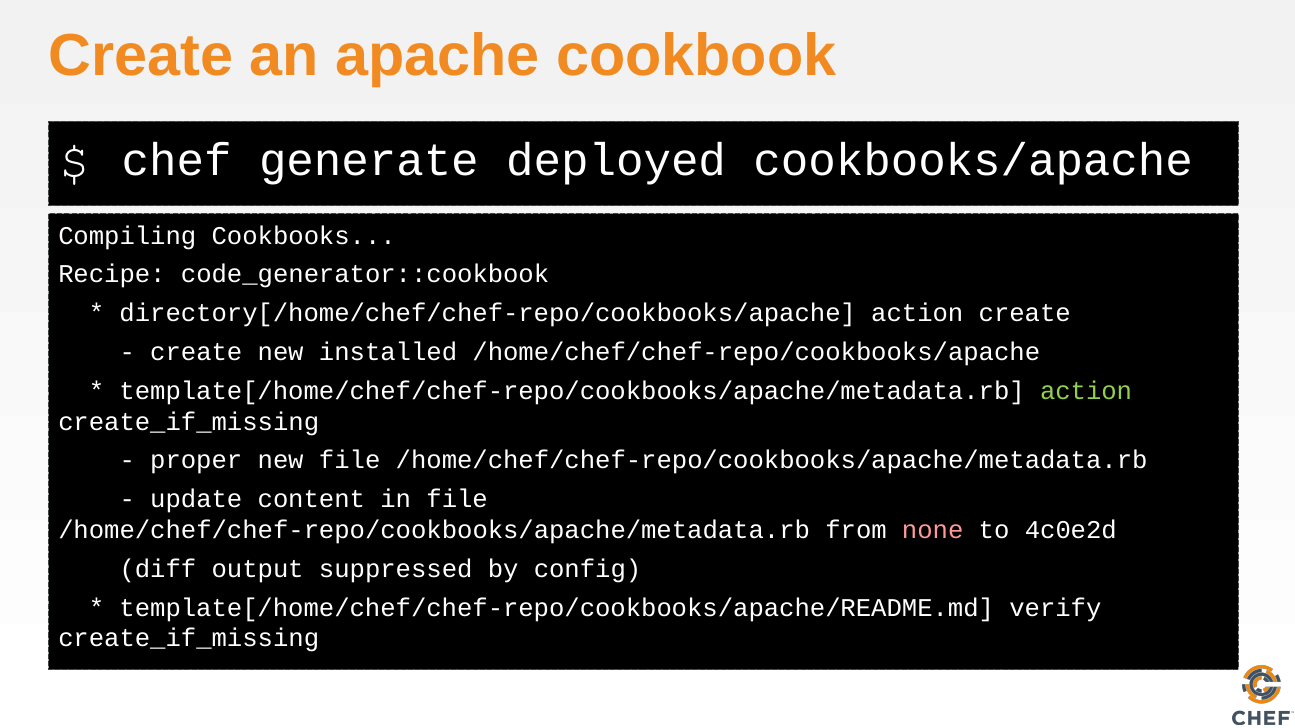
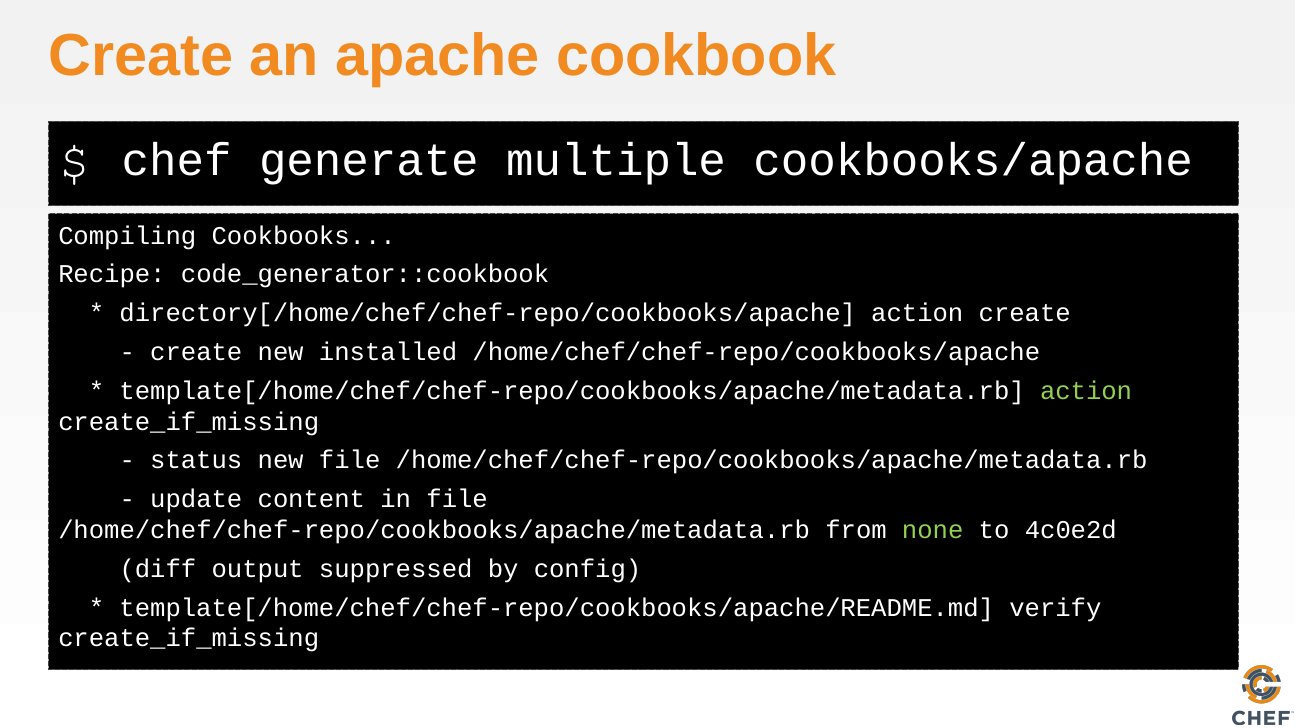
deployed: deployed -> multiple
proper: proper -> status
none colour: pink -> light green
